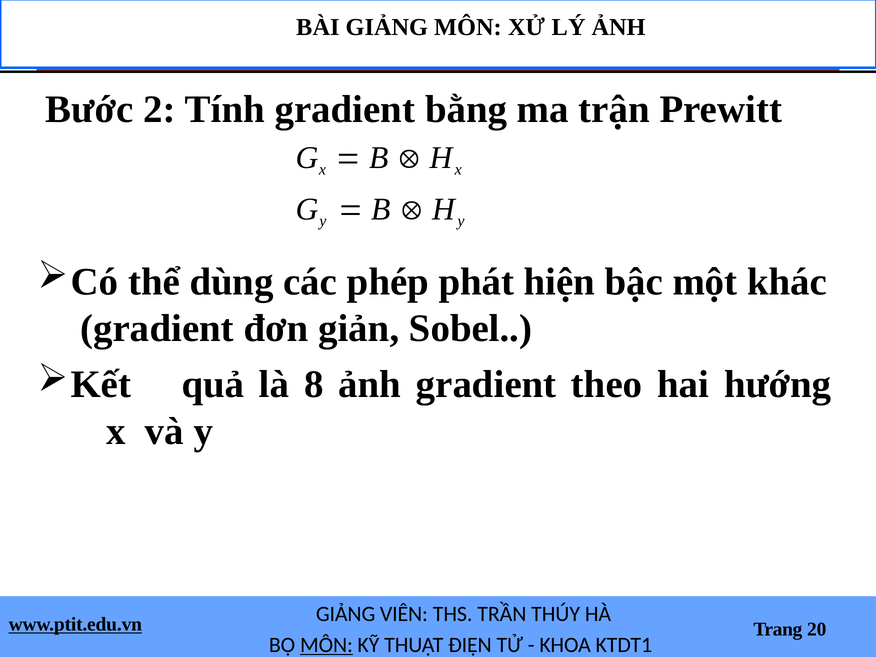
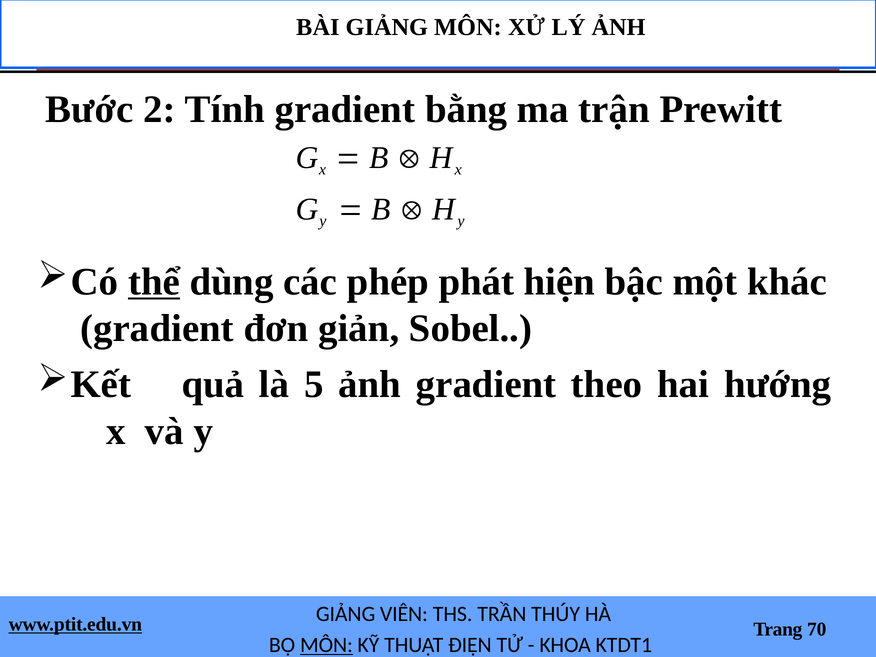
thể underline: none -> present
8: 8 -> 5
20: 20 -> 70
